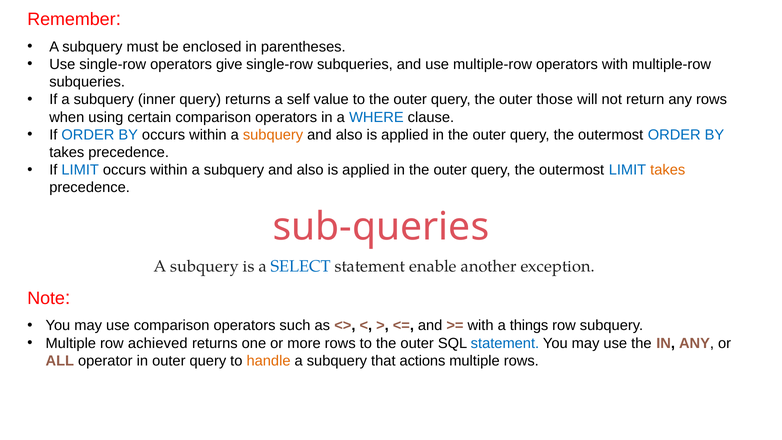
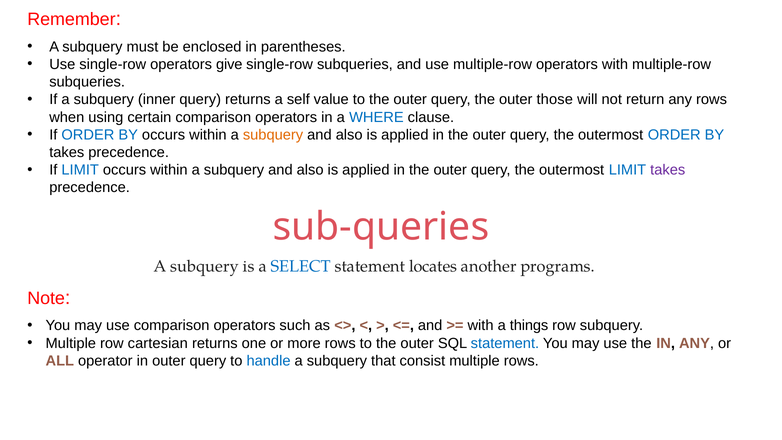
takes at (668, 170) colour: orange -> purple
enable: enable -> locates
exception: exception -> programs
achieved: achieved -> cartesian
handle colour: orange -> blue
actions: actions -> consist
